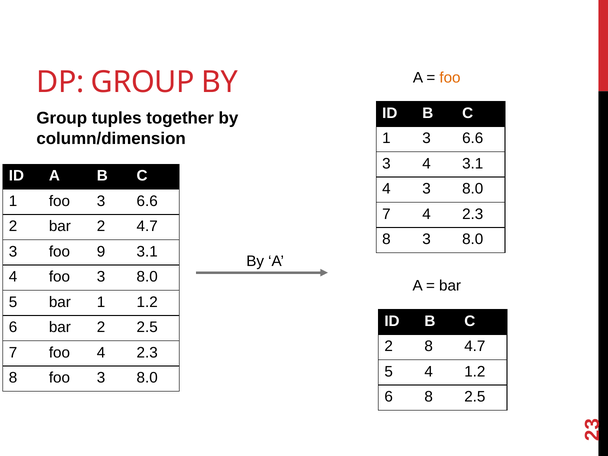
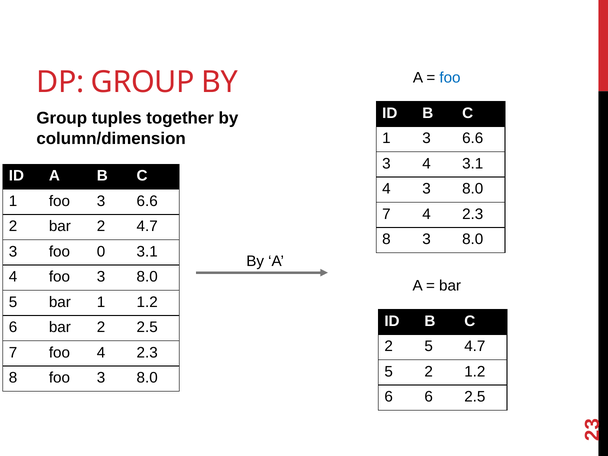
foo at (450, 78) colour: orange -> blue
9: 9 -> 0
2 8: 8 -> 5
5 4: 4 -> 2
6 8: 8 -> 6
